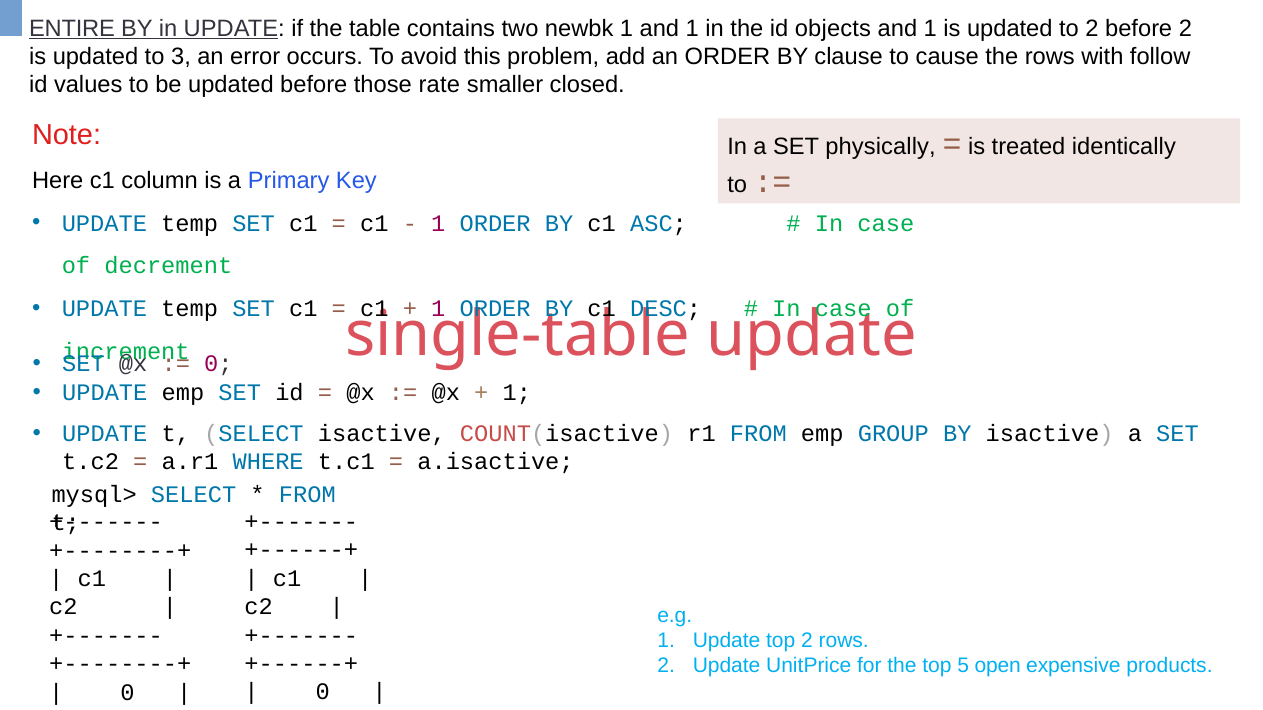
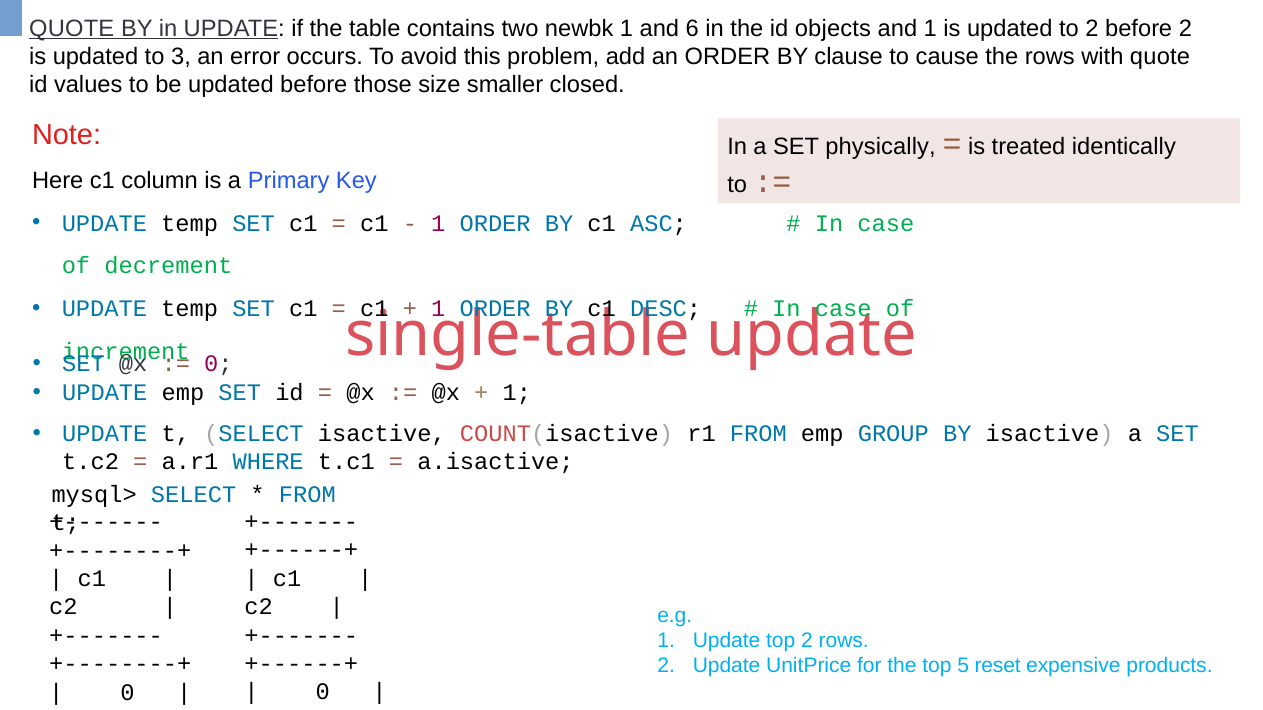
ENTIRE at (72, 28): ENTIRE -> QUOTE
1 and 1: 1 -> 6
with follow: follow -> quote
rate: rate -> size
open: open -> reset
